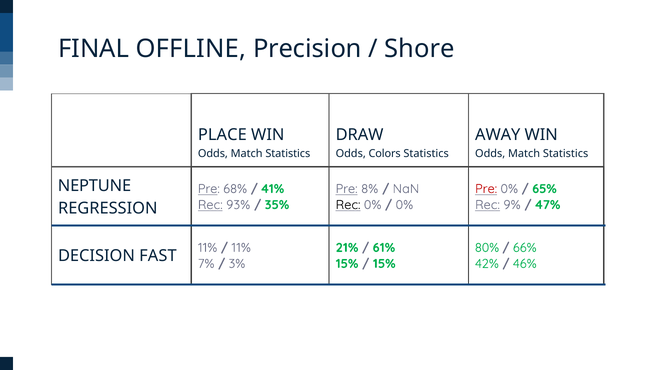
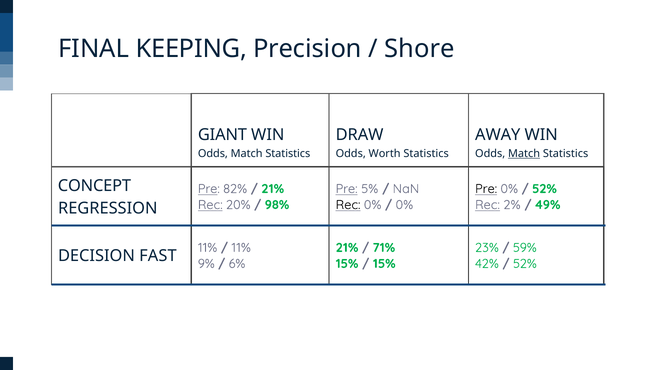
OFFLINE: OFFLINE -> KEEPING
PLACE: PLACE -> GIANT
Colors: Colors -> Worth
Match at (524, 153) underline: none -> present
NEPTUNE: NEPTUNE -> CONCEPT
68%: 68% -> 82%
41% at (273, 189): 41% -> 21%
8%: 8% -> 5%
Pre at (486, 189) colour: red -> black
65% at (544, 189): 65% -> 52%
93%: 93% -> 20%
35%: 35% -> 98%
9%: 9% -> 2%
47%: 47% -> 49%
61%: 61% -> 71%
80%: 80% -> 23%
66%: 66% -> 59%
7%: 7% -> 9%
3%: 3% -> 6%
46% at (525, 263): 46% -> 52%
